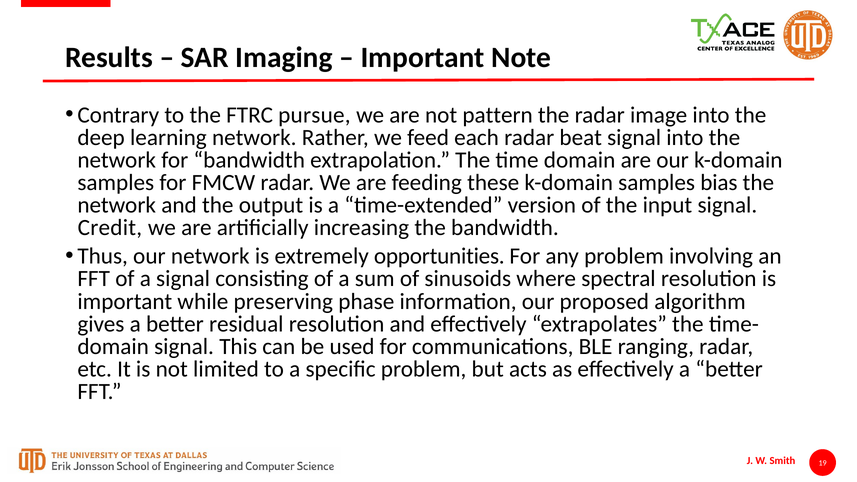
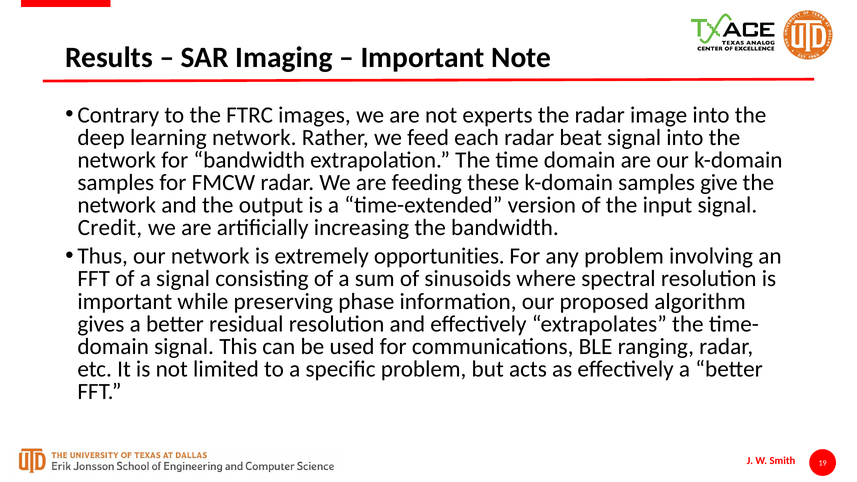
pursue: pursue -> images
pattern: pattern -> experts
bias: bias -> give
